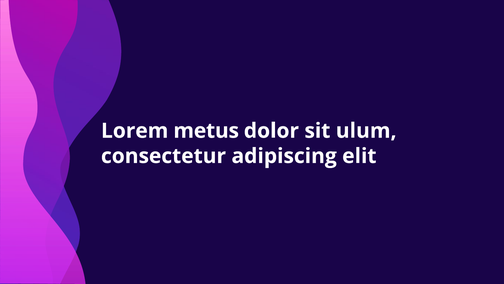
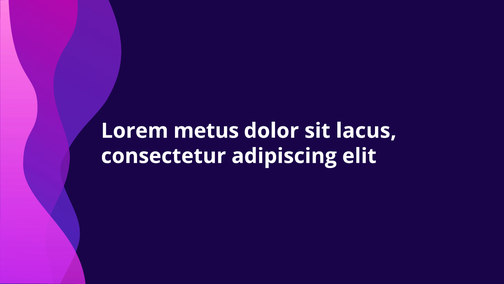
ulum: ulum -> lacus
